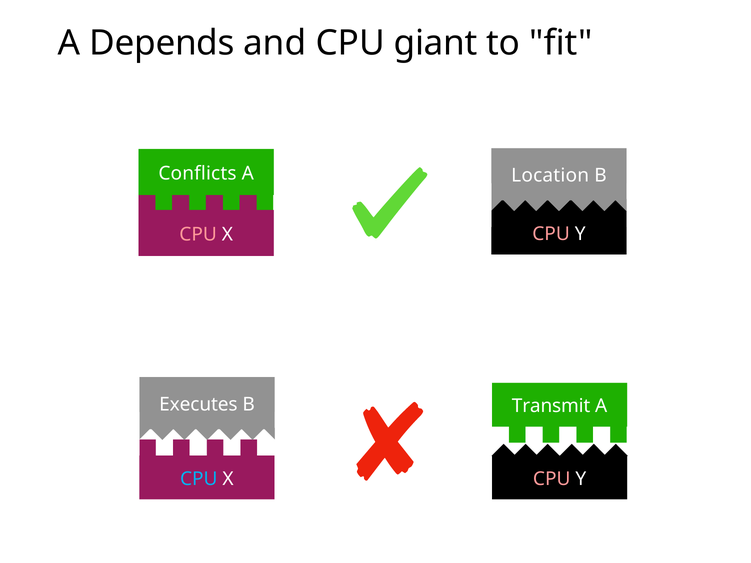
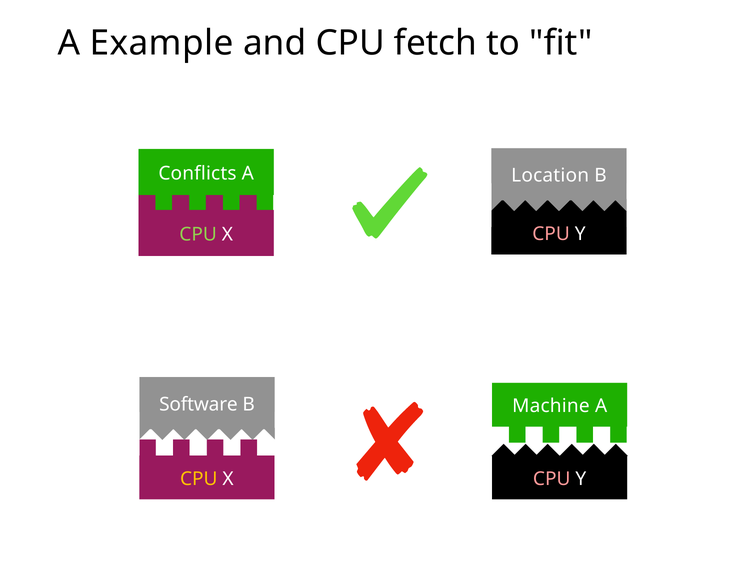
Depends: Depends -> Example
giant: giant -> fetch
CPU at (198, 234) colour: pink -> light green
Executes: Executes -> Software
Transmit: Transmit -> Machine
CPU at (199, 479) colour: light blue -> yellow
